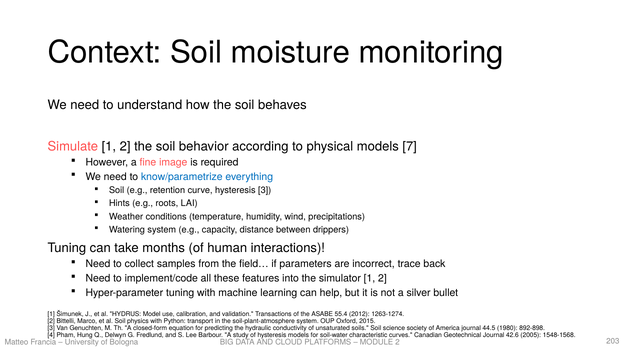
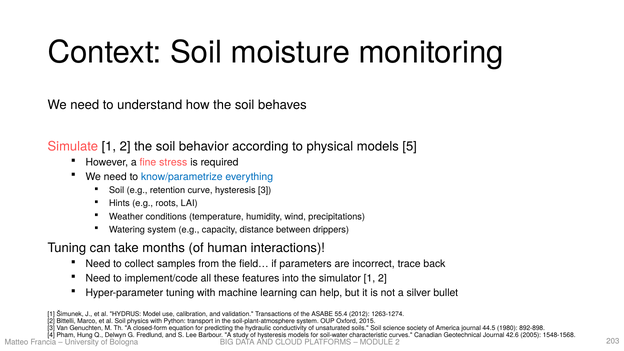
7: 7 -> 5
image: image -> stress
